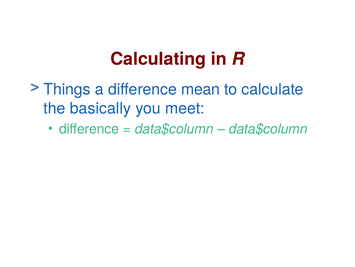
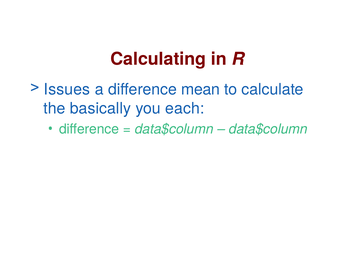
Things: Things -> Issues
meet: meet -> each
